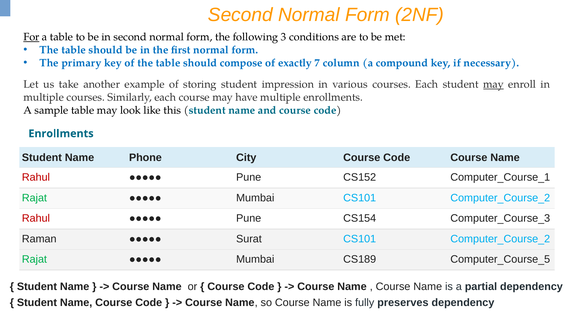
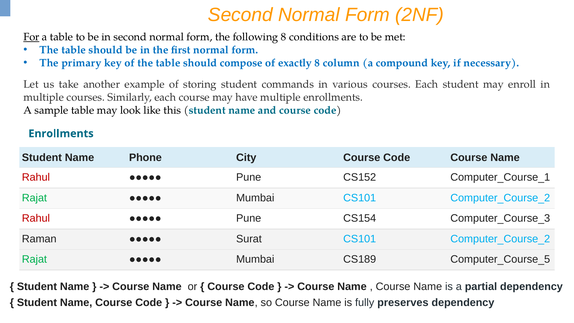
following 3: 3 -> 8
exactly 7: 7 -> 8
impression: impression -> commands
may at (494, 84) underline: present -> none
